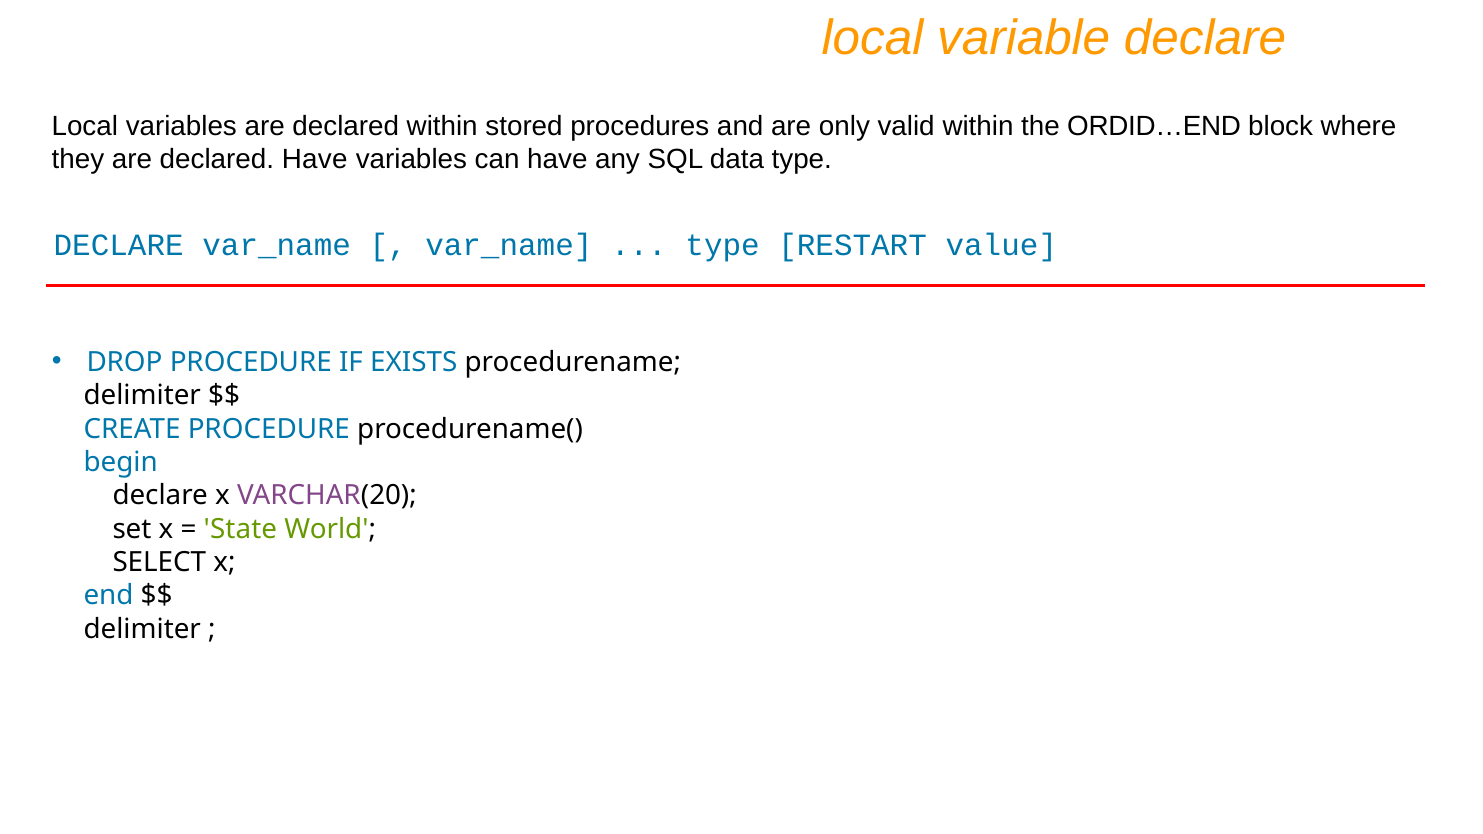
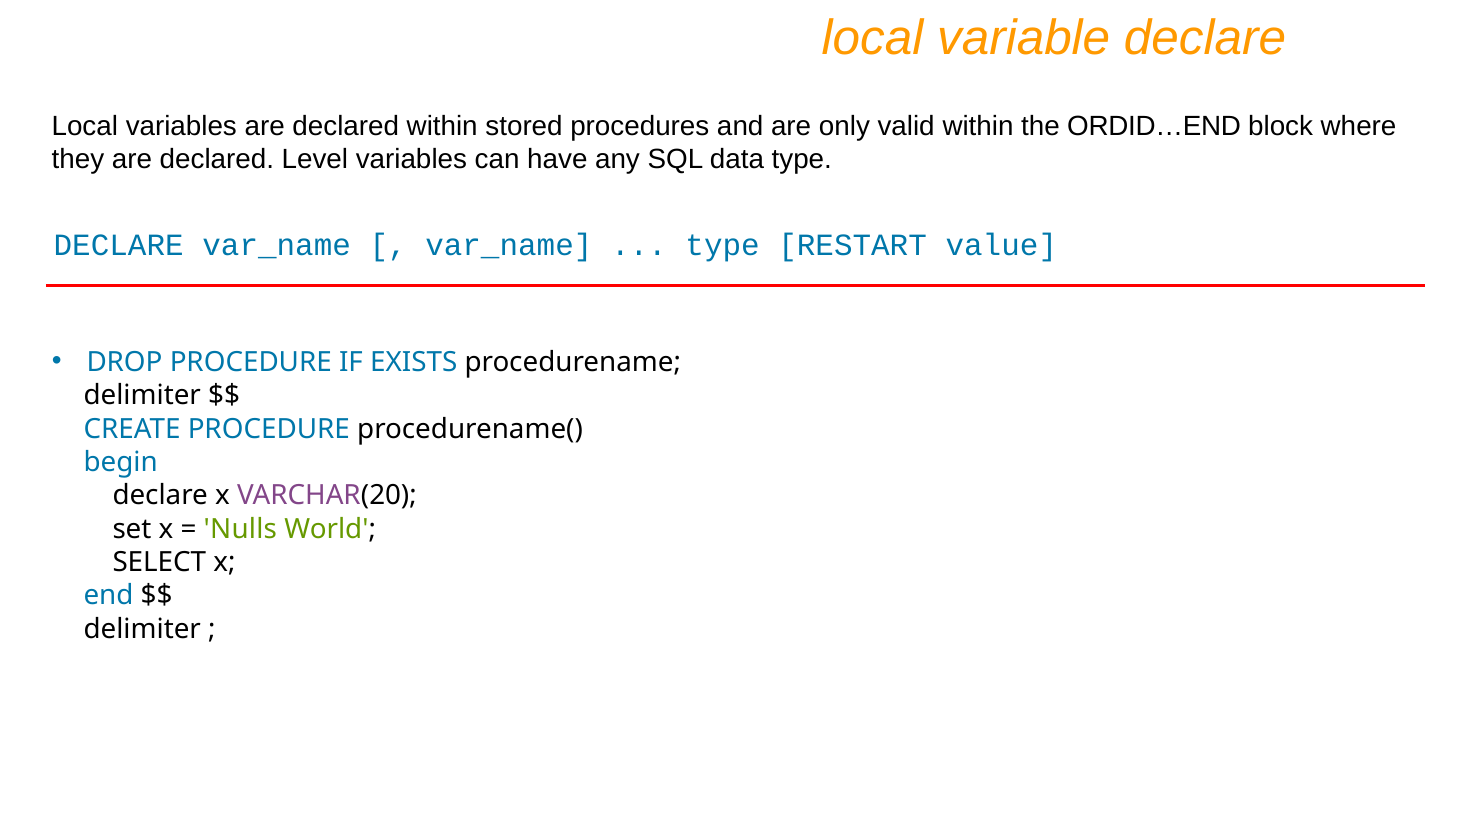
declared Have: Have -> Level
State: State -> Nulls
